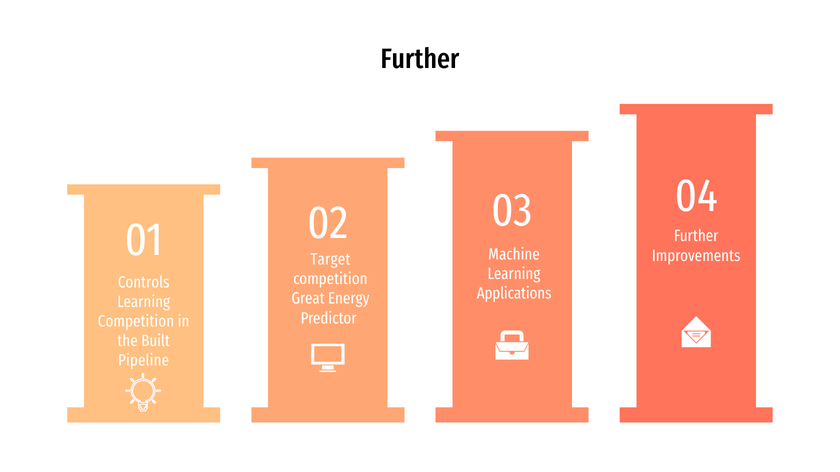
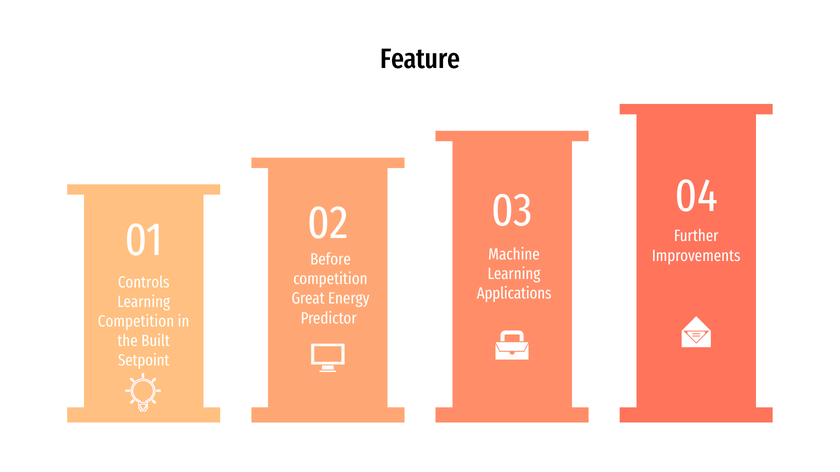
Further at (420, 59): Further -> Feature
Target: Target -> Before
Pipeline: Pipeline -> Setpoint
